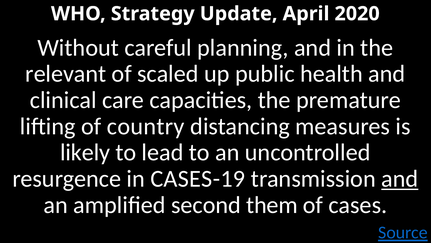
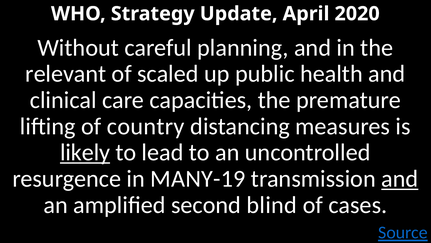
likely underline: none -> present
CASES-19: CASES-19 -> MANY-19
them: them -> blind
